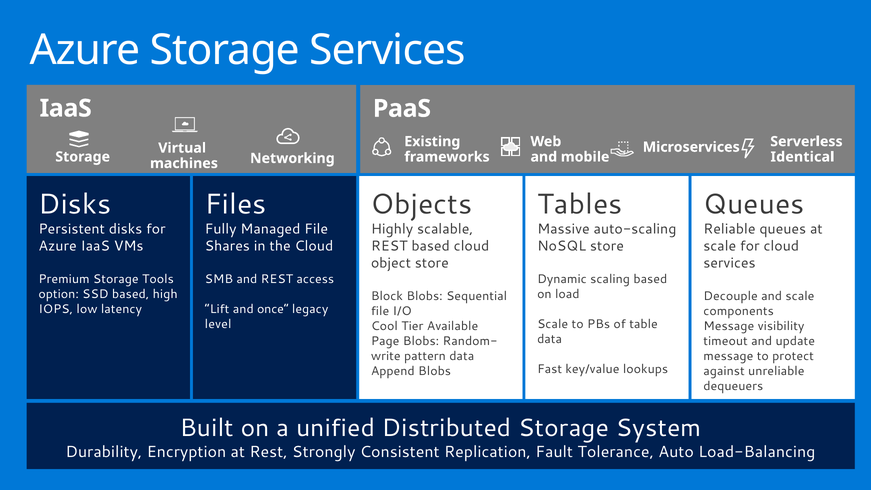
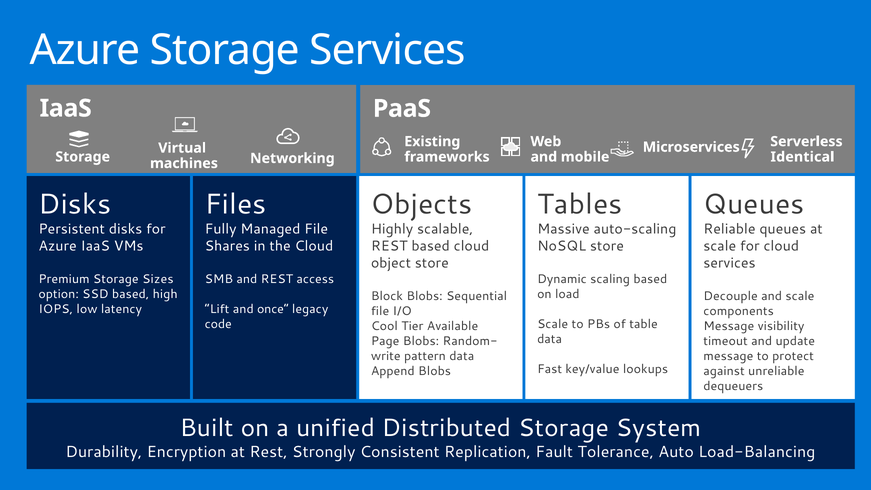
Tools: Tools -> Sizes
level: level -> code
